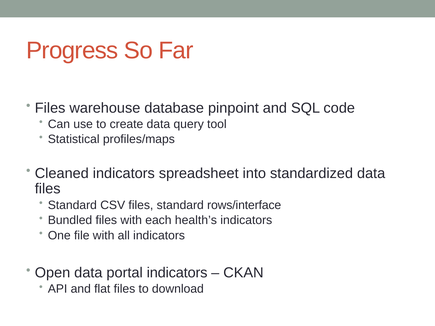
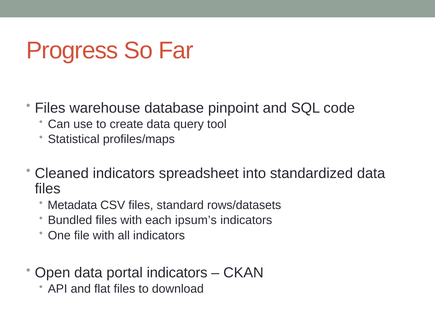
Standard at (72, 205): Standard -> Metadata
rows/interface: rows/interface -> rows/datasets
health’s: health’s -> ipsum’s
